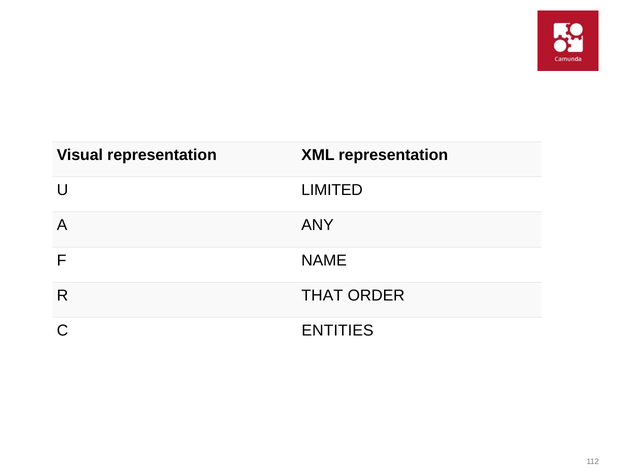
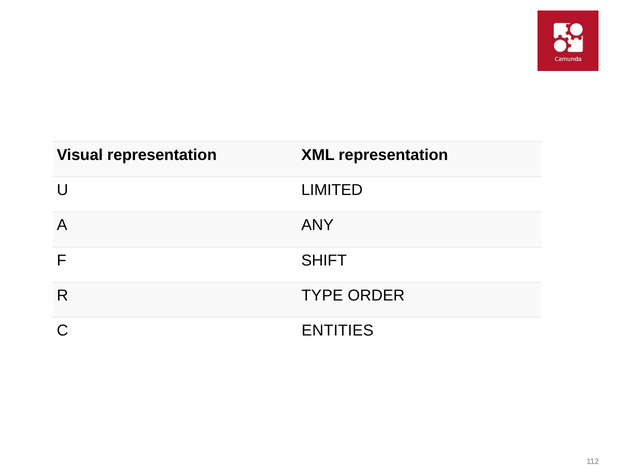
NAME: NAME -> SHIFT
THAT: THAT -> TYPE
